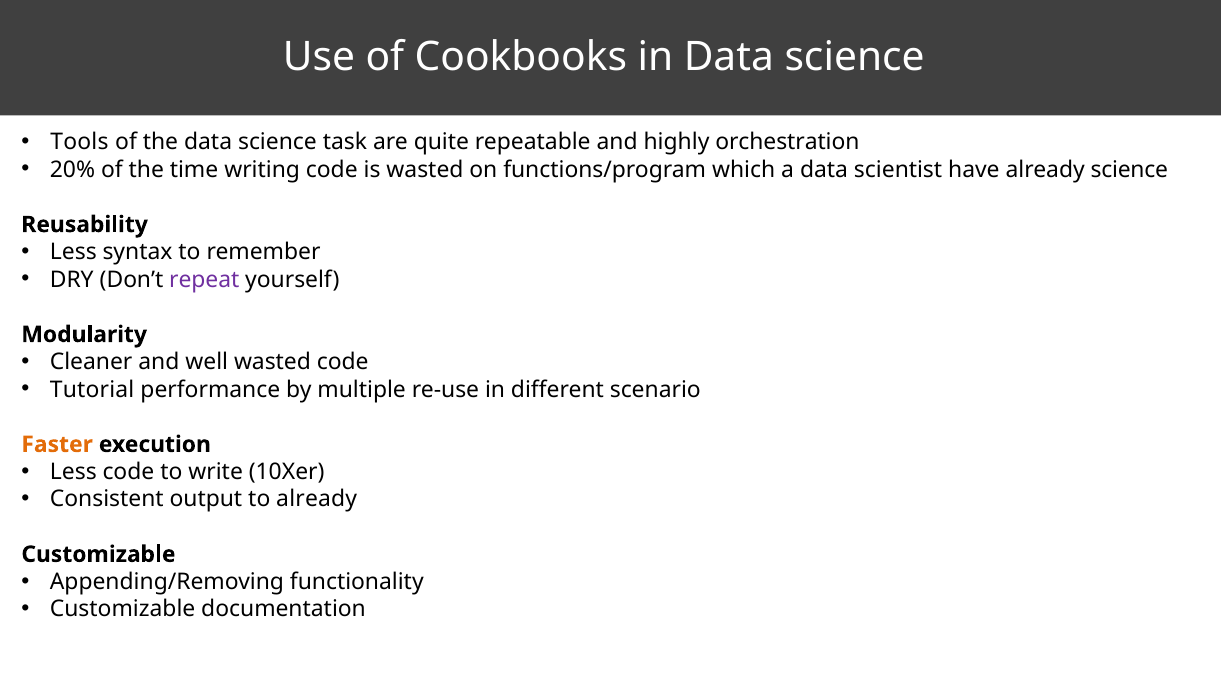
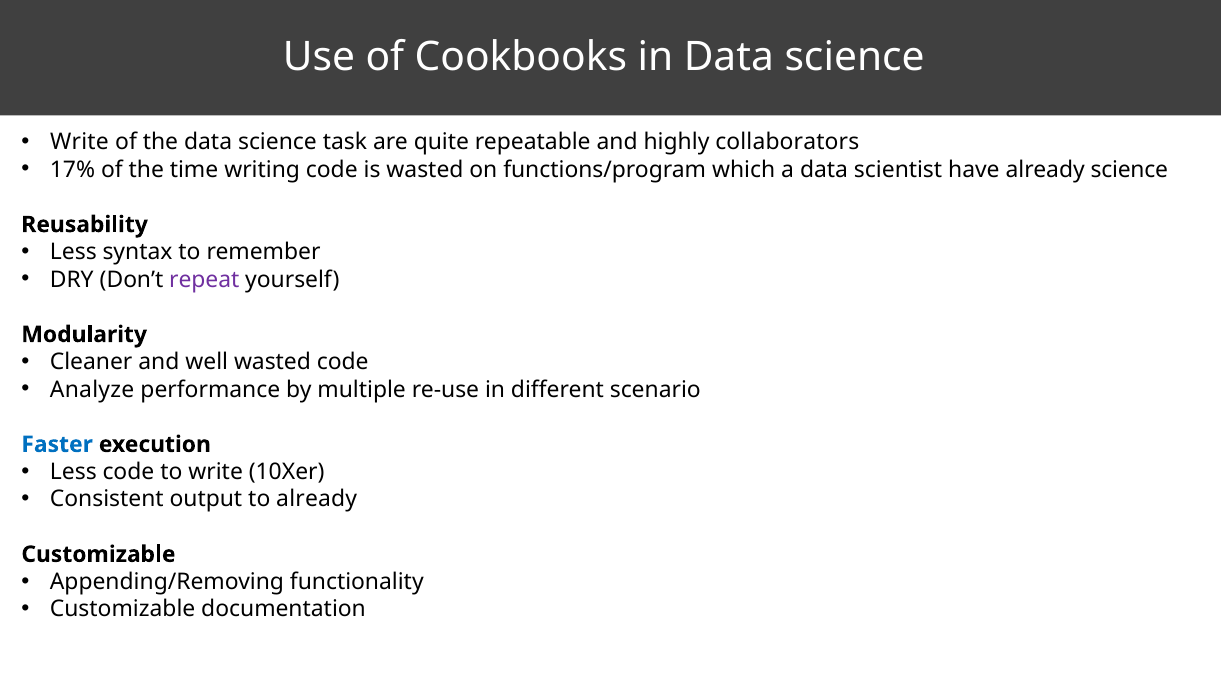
Tools at (79, 142): Tools -> Write
orchestration: orchestration -> collaborators
20%: 20% -> 17%
Tutorial: Tutorial -> Analyze
Faster colour: orange -> blue
